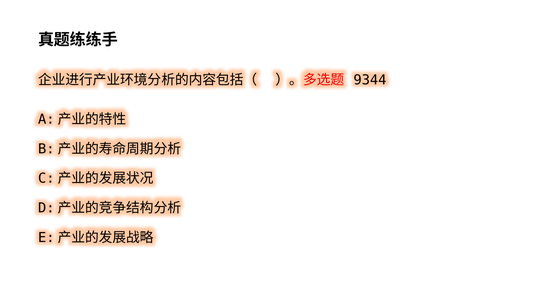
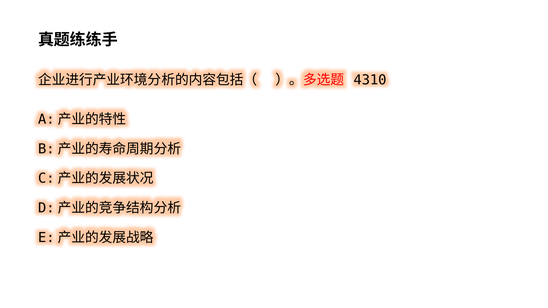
9344: 9344 -> 4310
